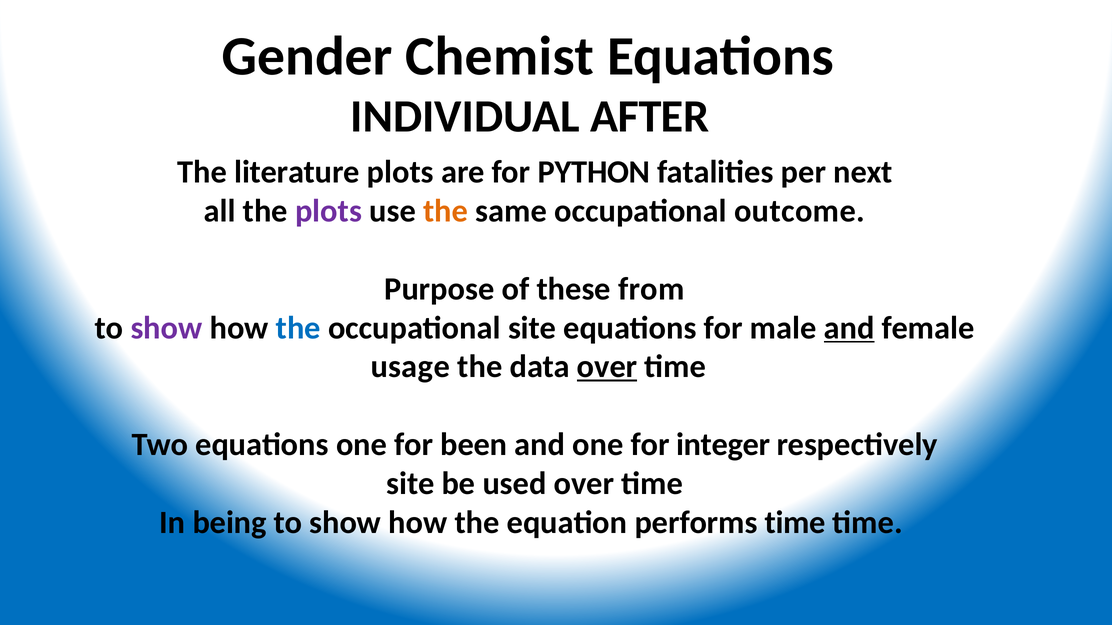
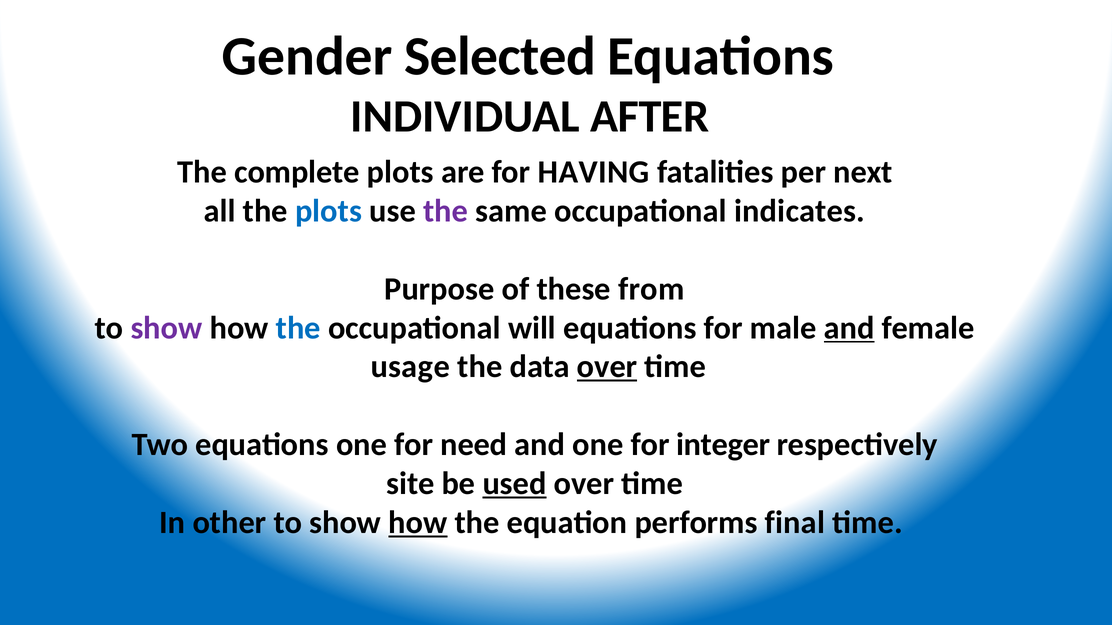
Chemist: Chemist -> Selected
literature: literature -> complete
PYTHON: PYTHON -> HAVING
plots at (329, 211) colour: purple -> blue
the at (446, 211) colour: orange -> purple
outcome: outcome -> indicates
occupational site: site -> will
been: been -> need
used underline: none -> present
being: being -> other
how at (418, 523) underline: none -> present
performs time: time -> final
